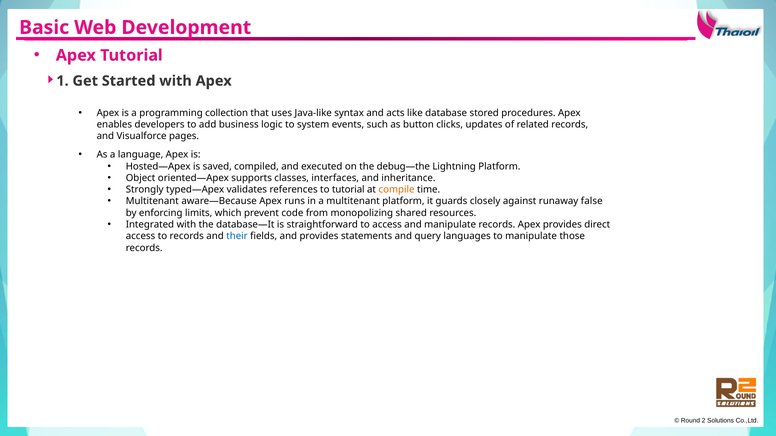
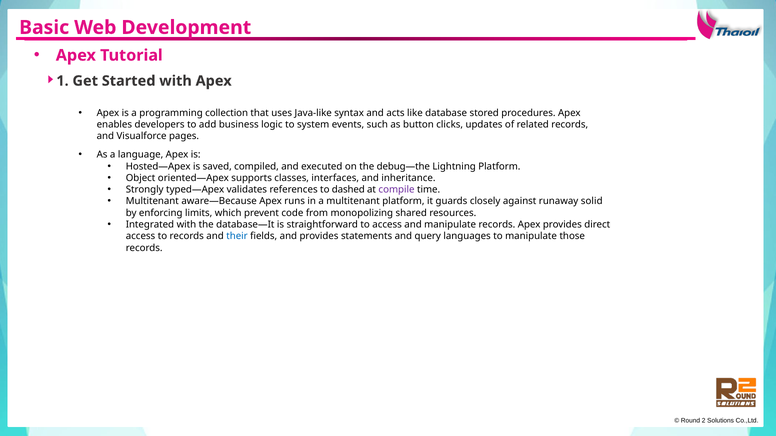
to tutorial: tutorial -> dashed
compile colour: orange -> purple
false: false -> solid
